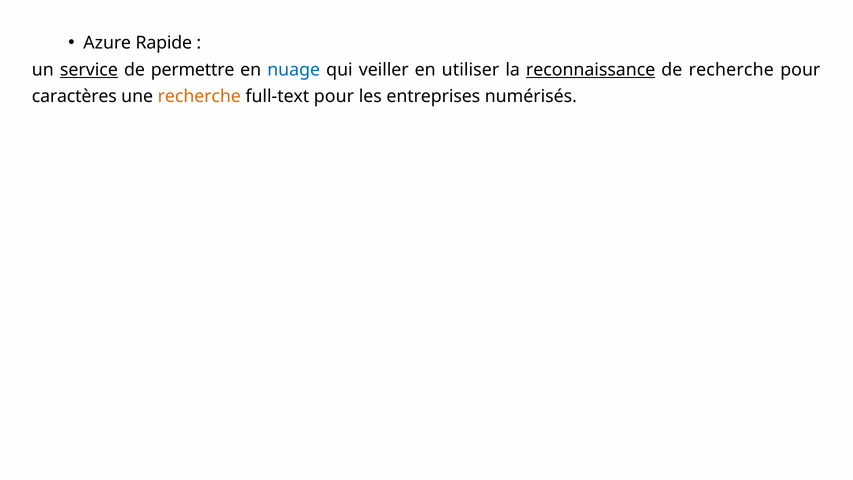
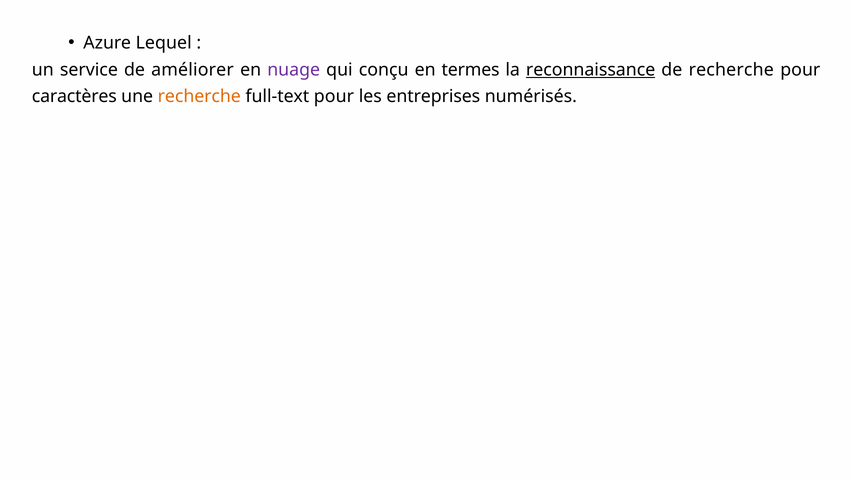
Rapide: Rapide -> Lequel
service underline: present -> none
permettre: permettre -> améliorer
nuage colour: blue -> purple
veiller: veiller -> conçu
utiliser: utiliser -> termes
